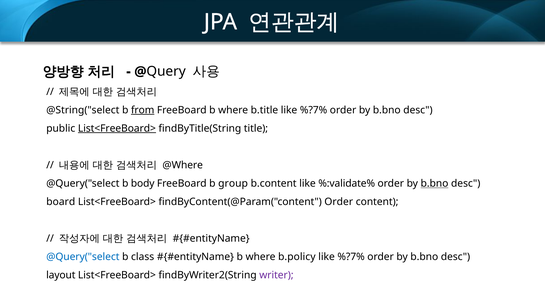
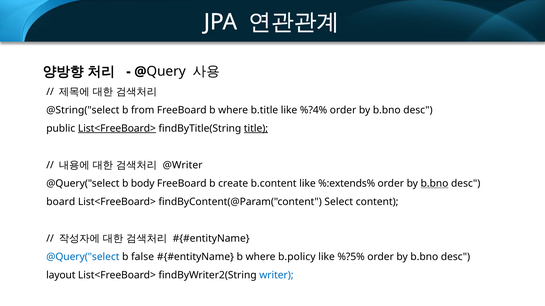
from underline: present -> none
b.title like %?7%: %?7% -> %?4%
title underline: none -> present
@Where: @Where -> @Writer
group: group -> create
%:validate%: %:validate% -> %:extends%
findByContent(@Param("content Order: Order -> Select
class: class -> false
%?7% at (351, 257): %?7% -> %?5%
writer colour: purple -> blue
